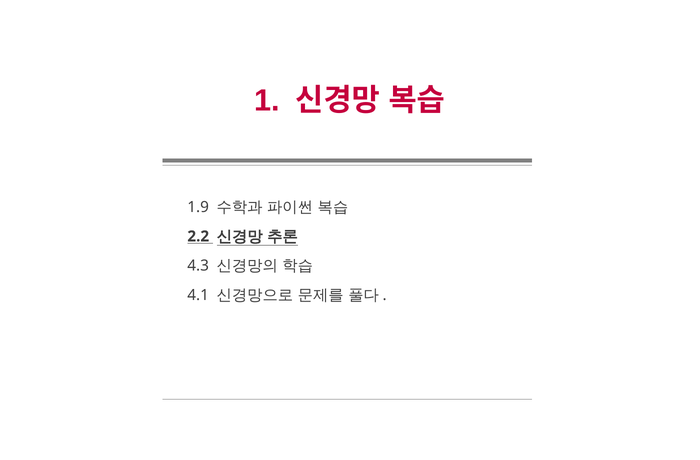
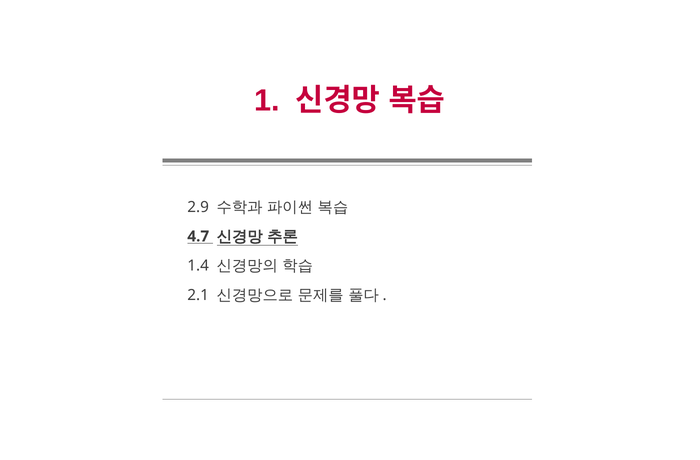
1.9: 1.9 -> 2.9
2.2: 2.2 -> 4.7
4.3: 4.3 -> 1.4
4.1: 4.1 -> 2.1
